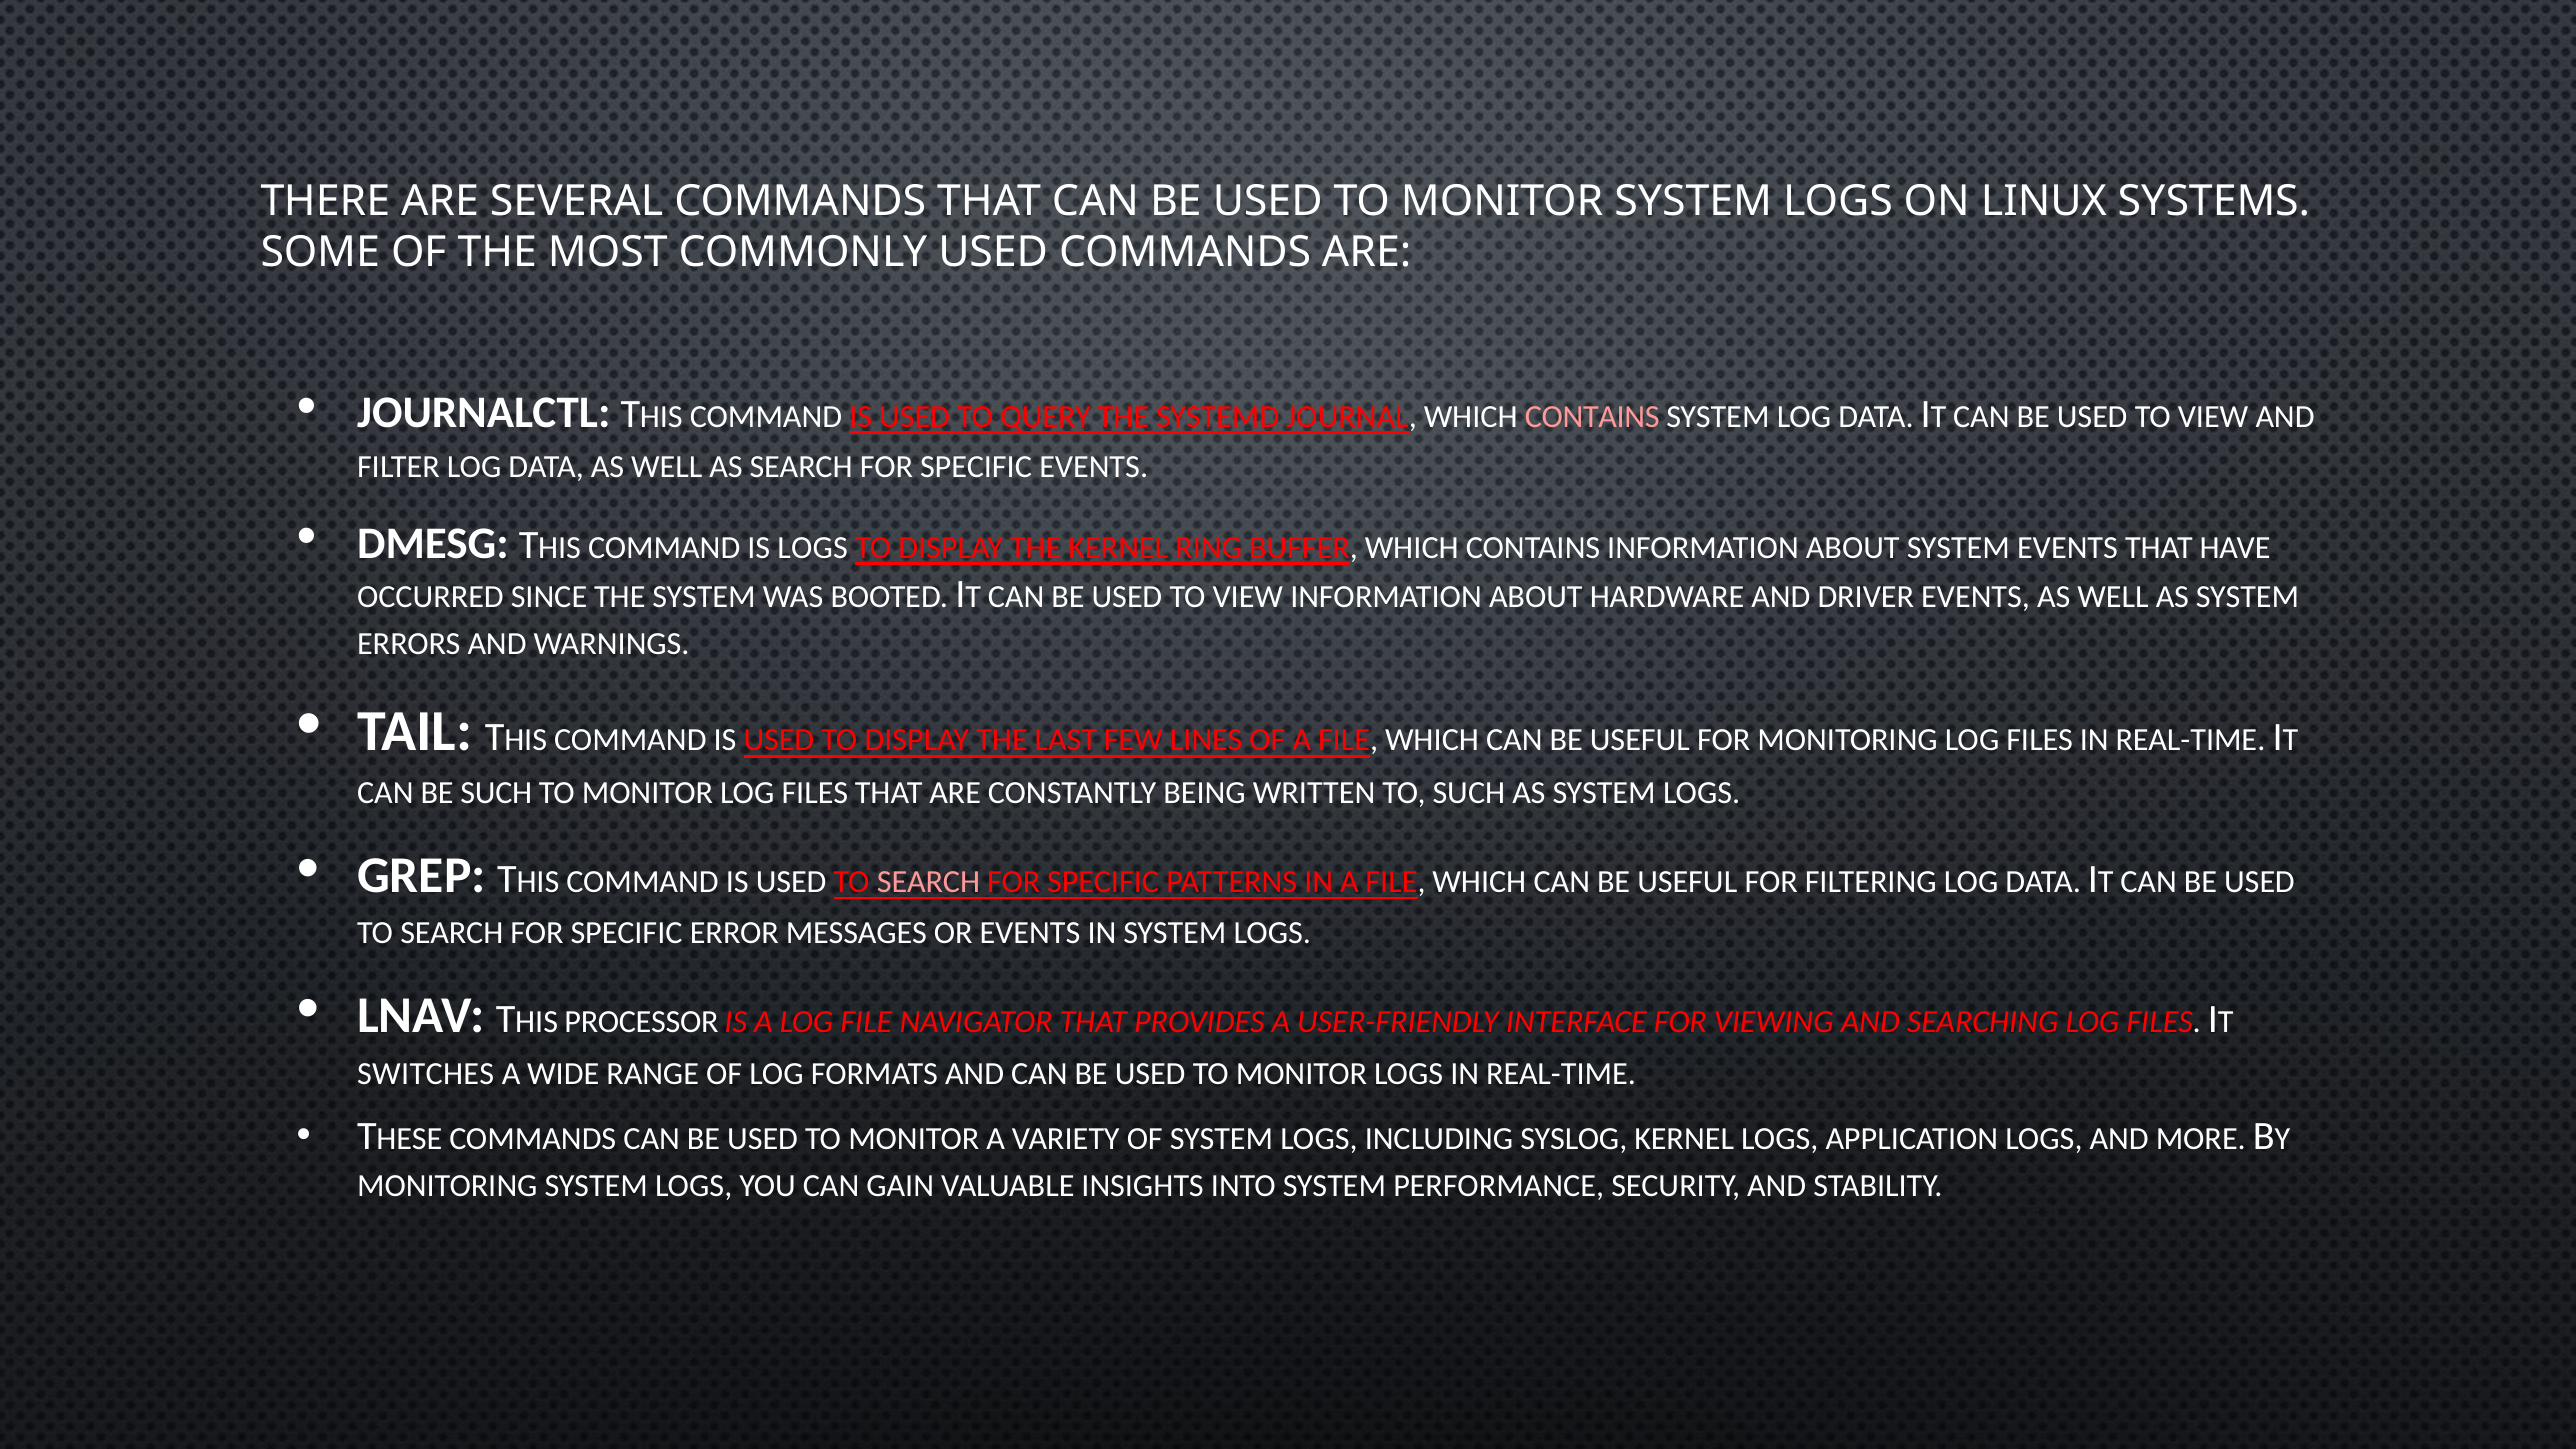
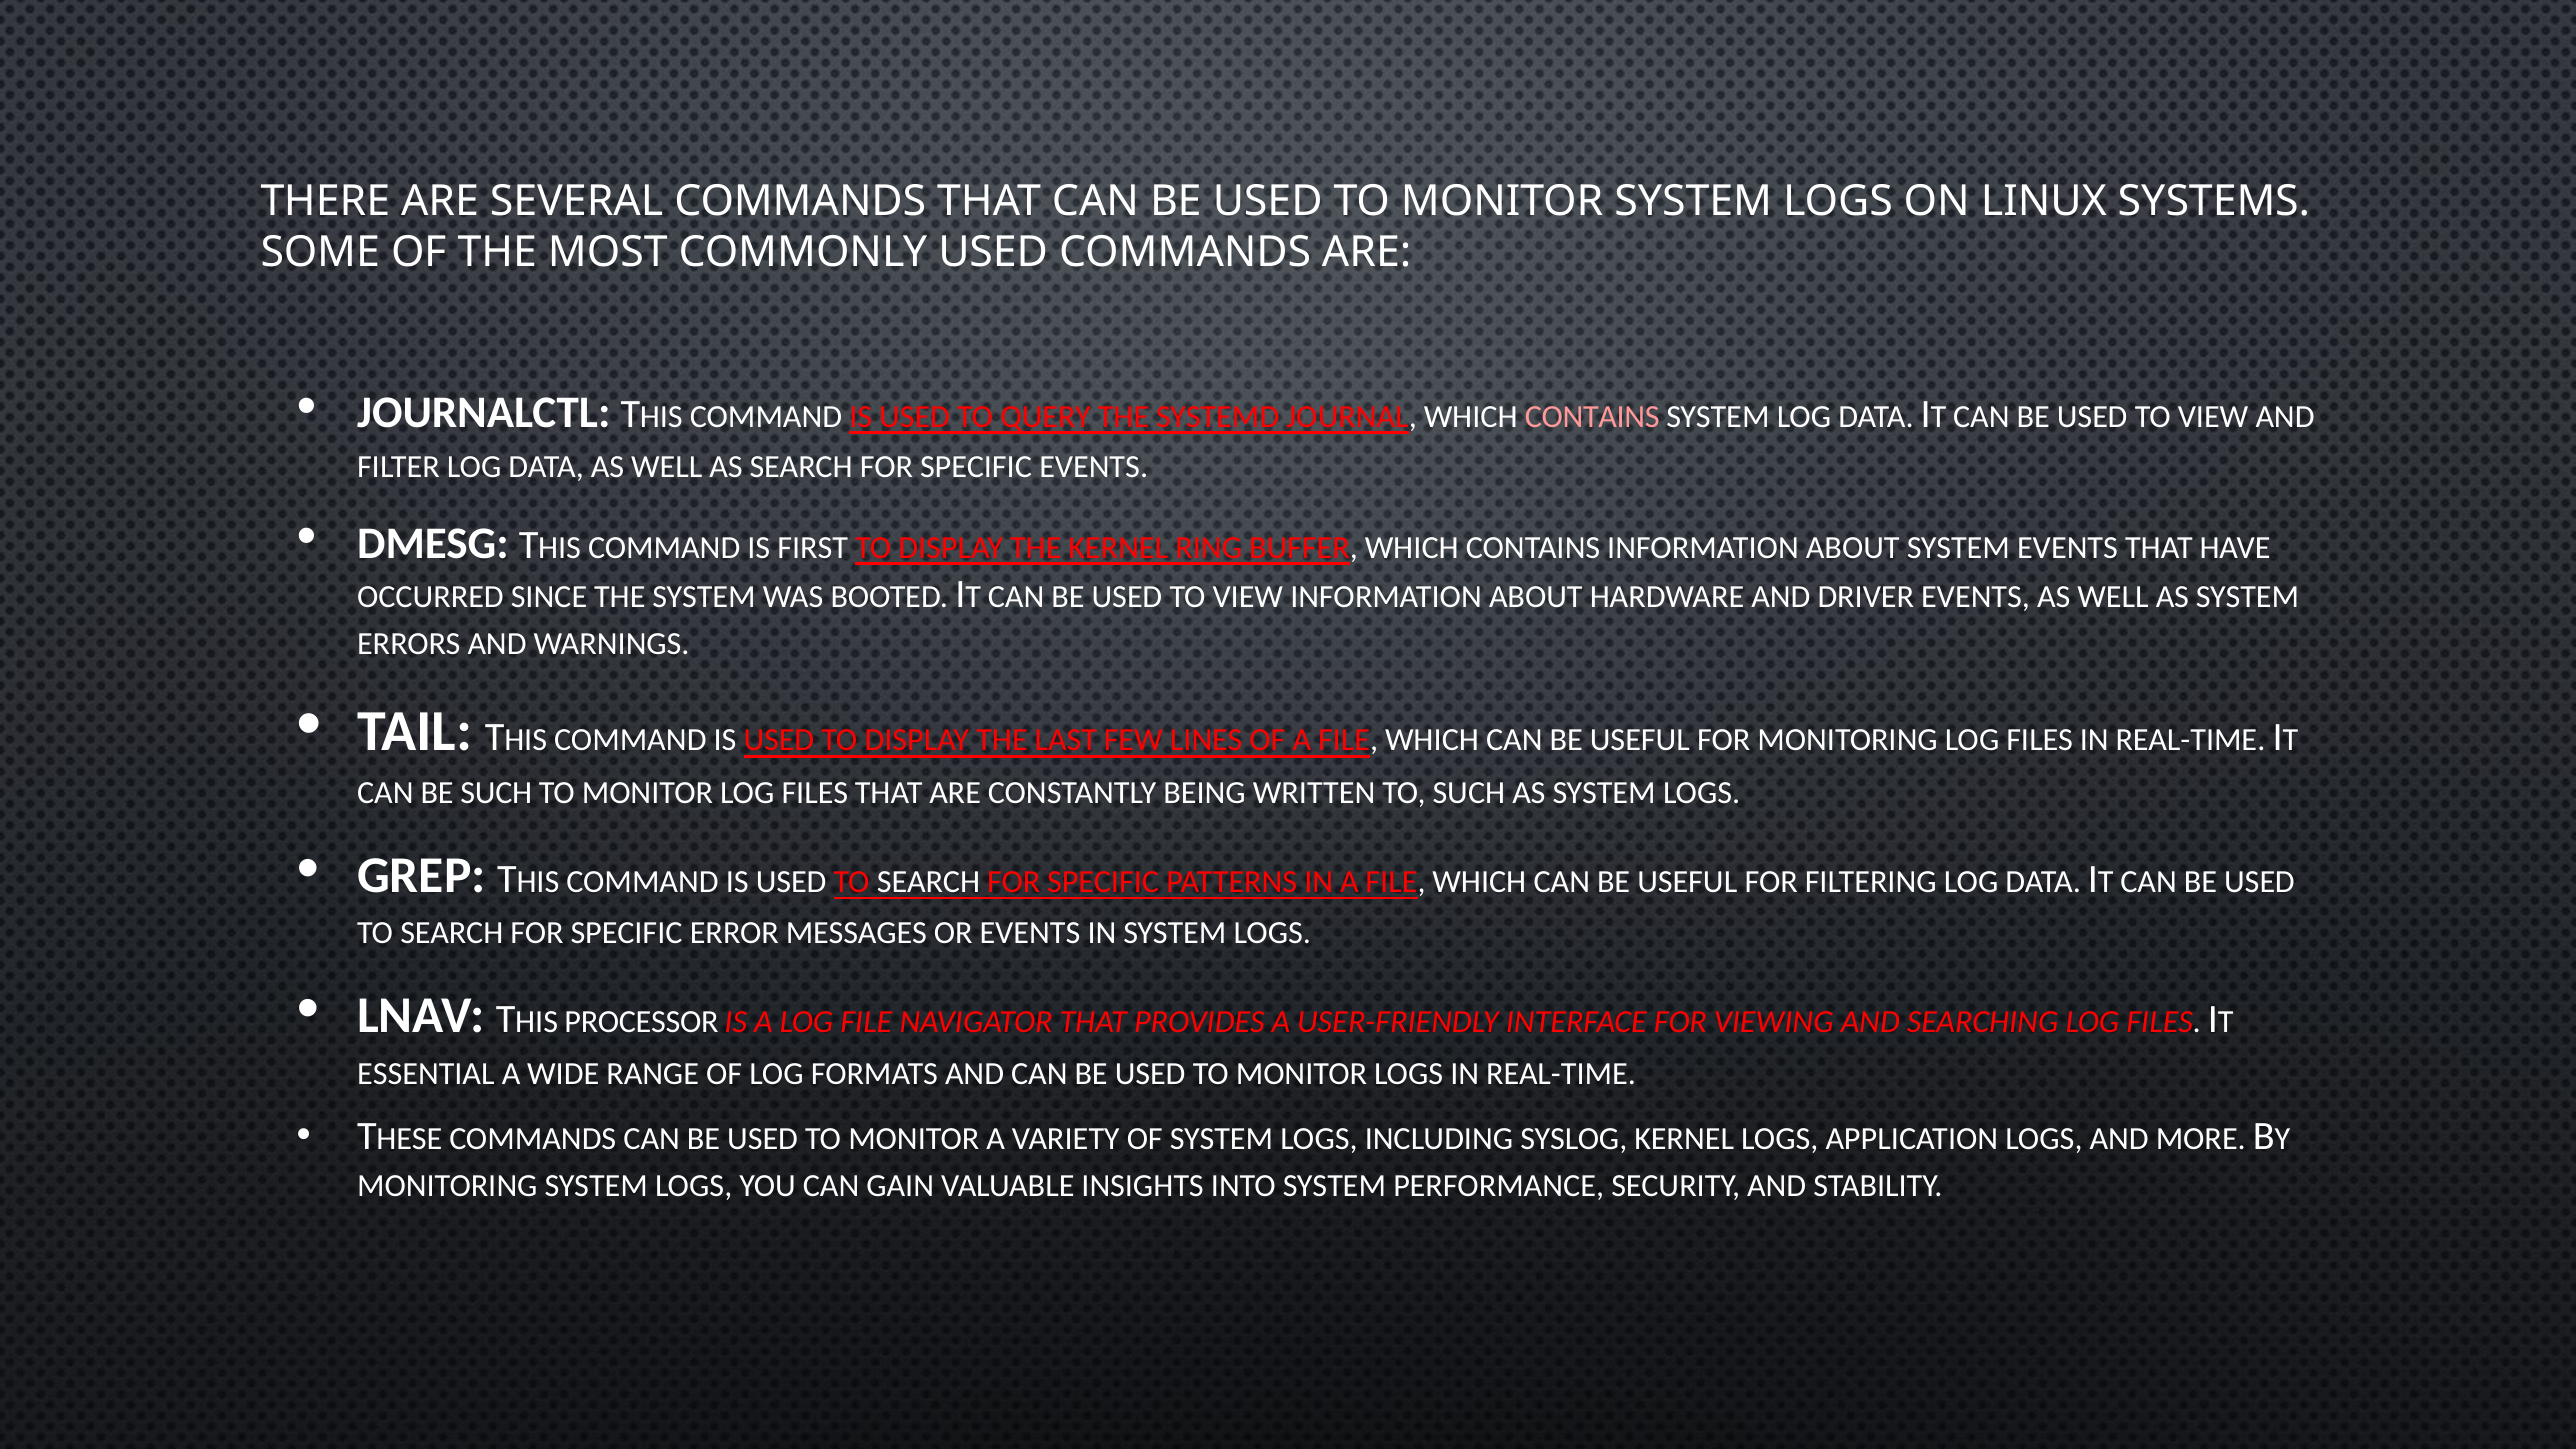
IS LOGS: LOGS -> FIRST
SEARCH at (928, 882) colour: pink -> white
SWITCHES: SWITCHES -> ESSENTIAL
